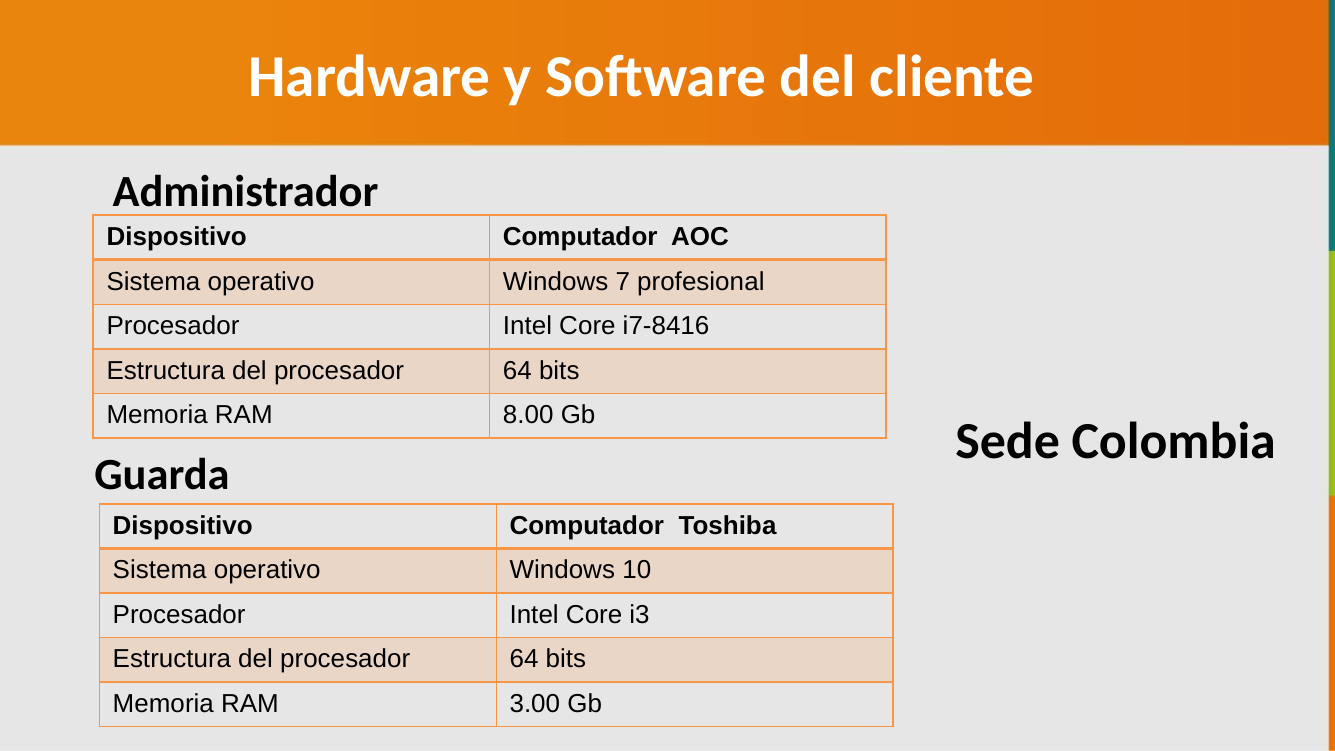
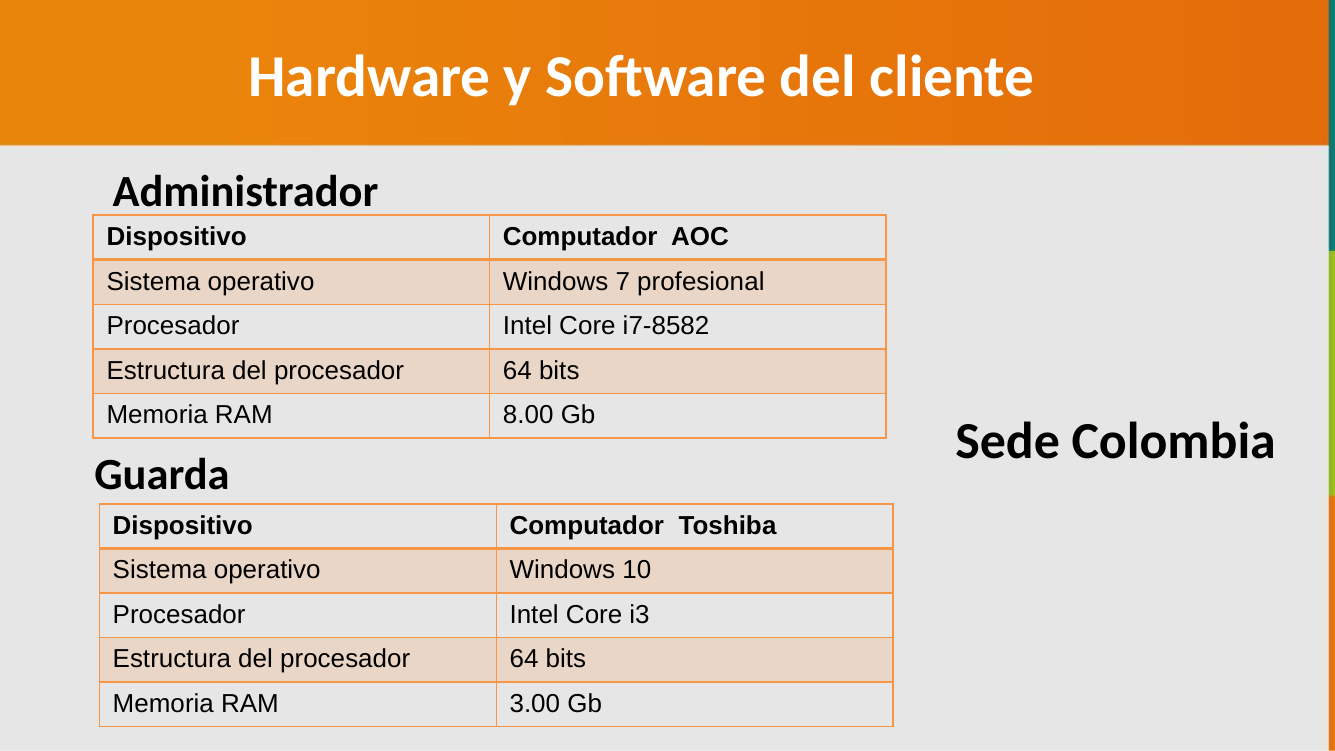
i7-8416: i7-8416 -> i7-8582
